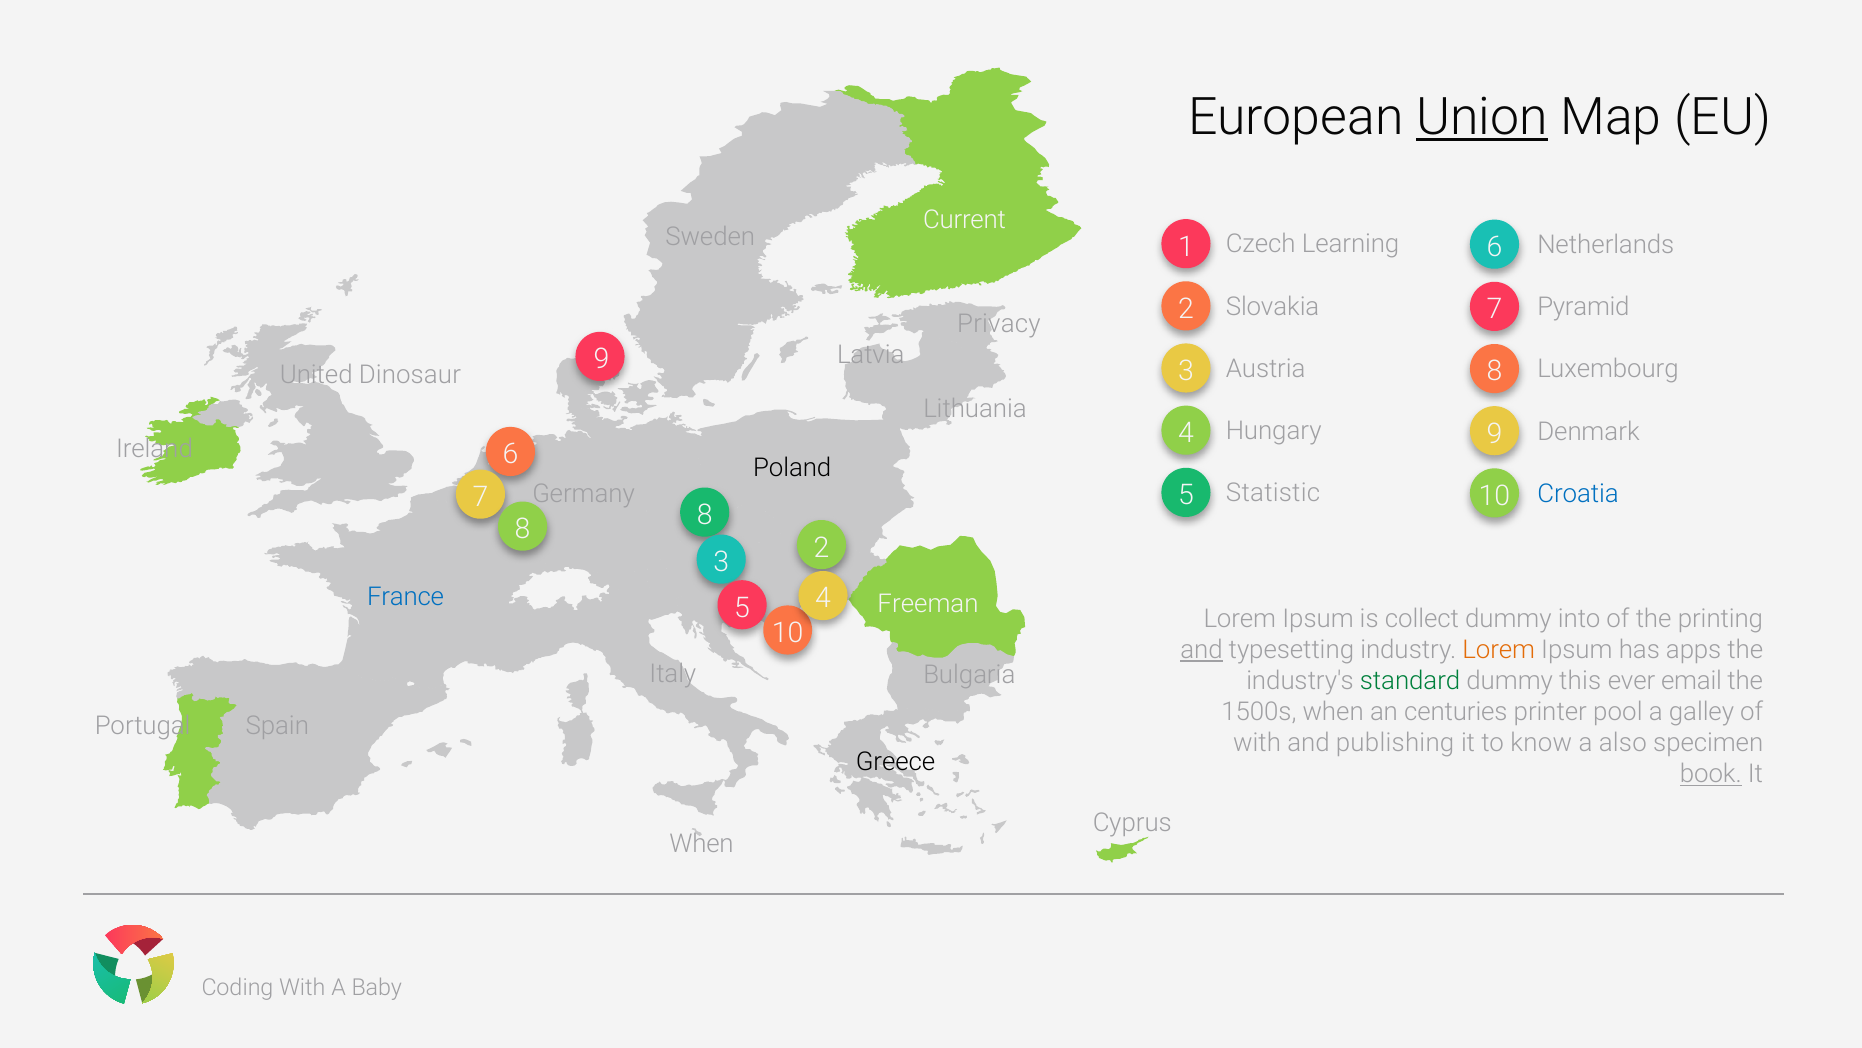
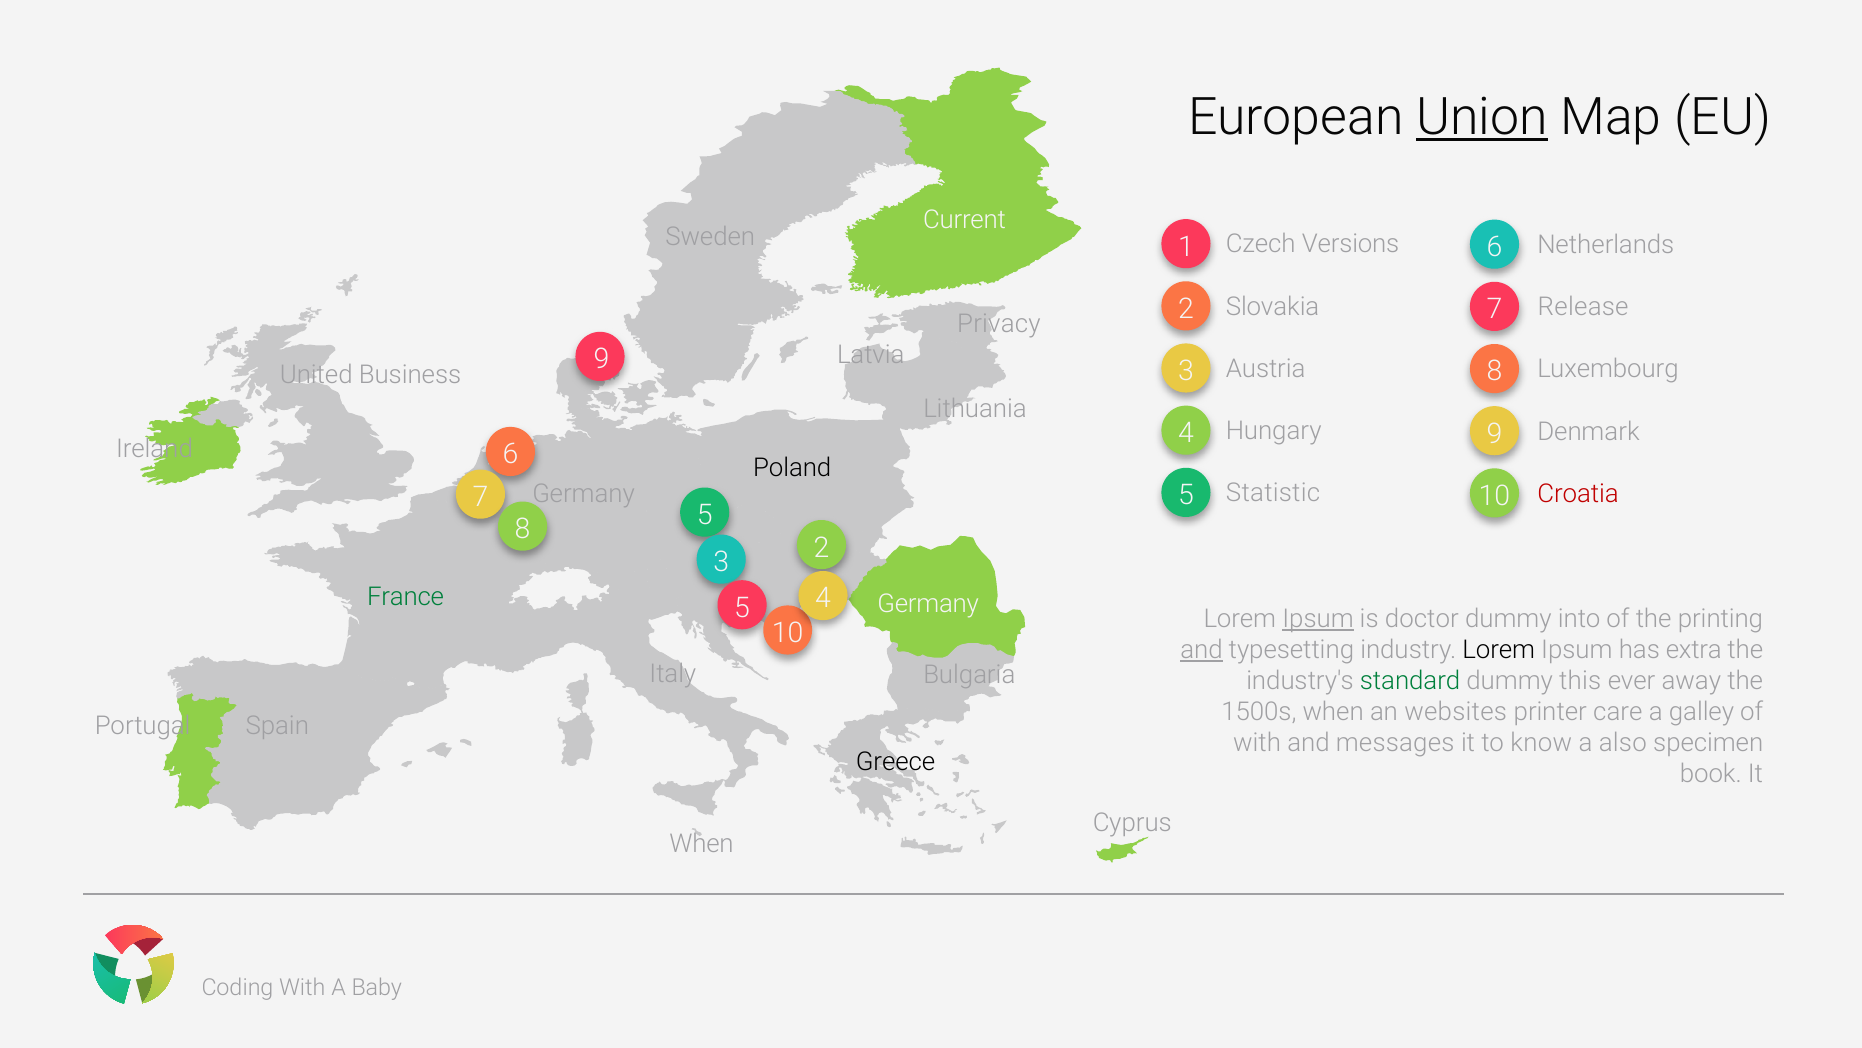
Learning: Learning -> Versions
Pyramid: Pyramid -> Release
Dinosaur: Dinosaur -> Business
Croatia colour: blue -> red
8 8: 8 -> 5
France colour: blue -> green
Freeman at (928, 603): Freeman -> Germany
Ipsum at (1318, 618) underline: none -> present
collect: collect -> doctor
Lorem at (1499, 649) colour: orange -> black
apps: apps -> extra
email: email -> away
centuries: centuries -> websites
pool: pool -> care
publishing: publishing -> messages
book underline: present -> none
